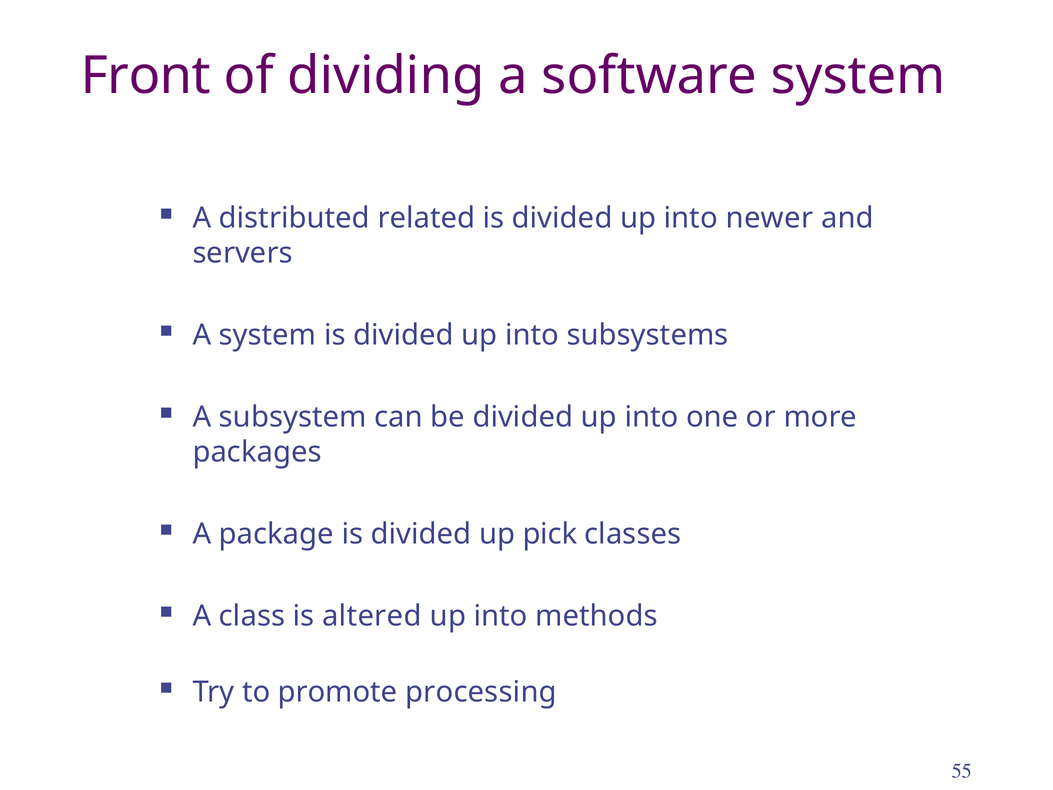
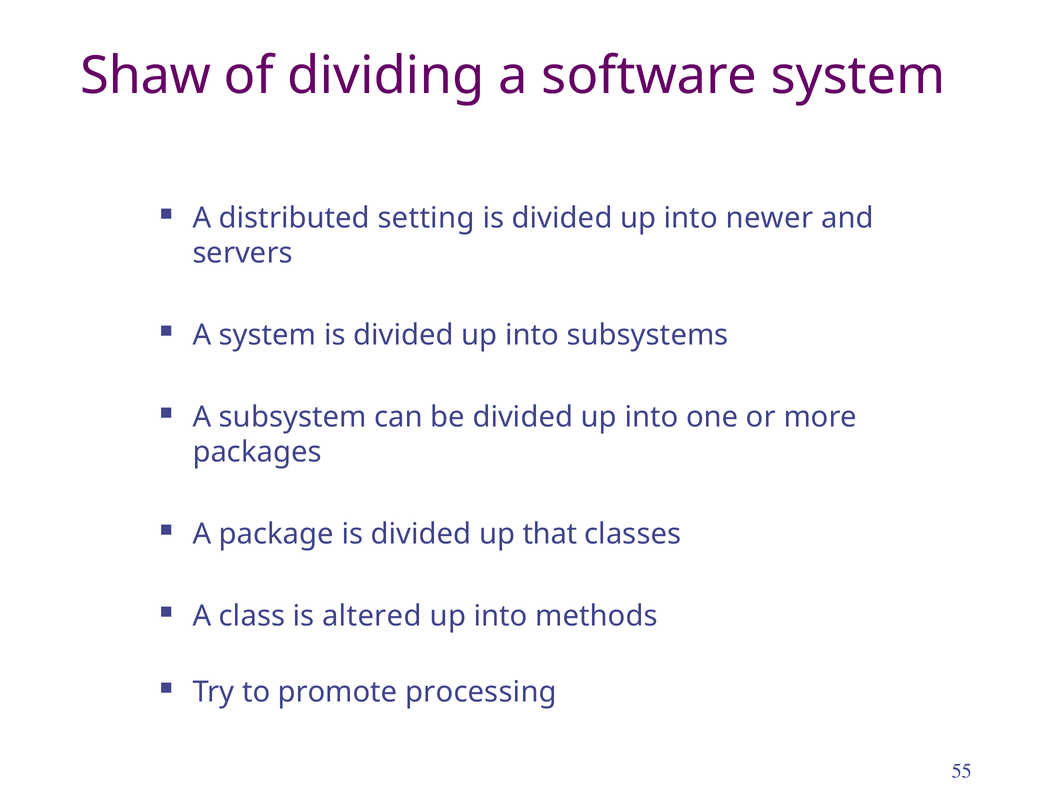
Front: Front -> Shaw
related: related -> setting
pick: pick -> that
